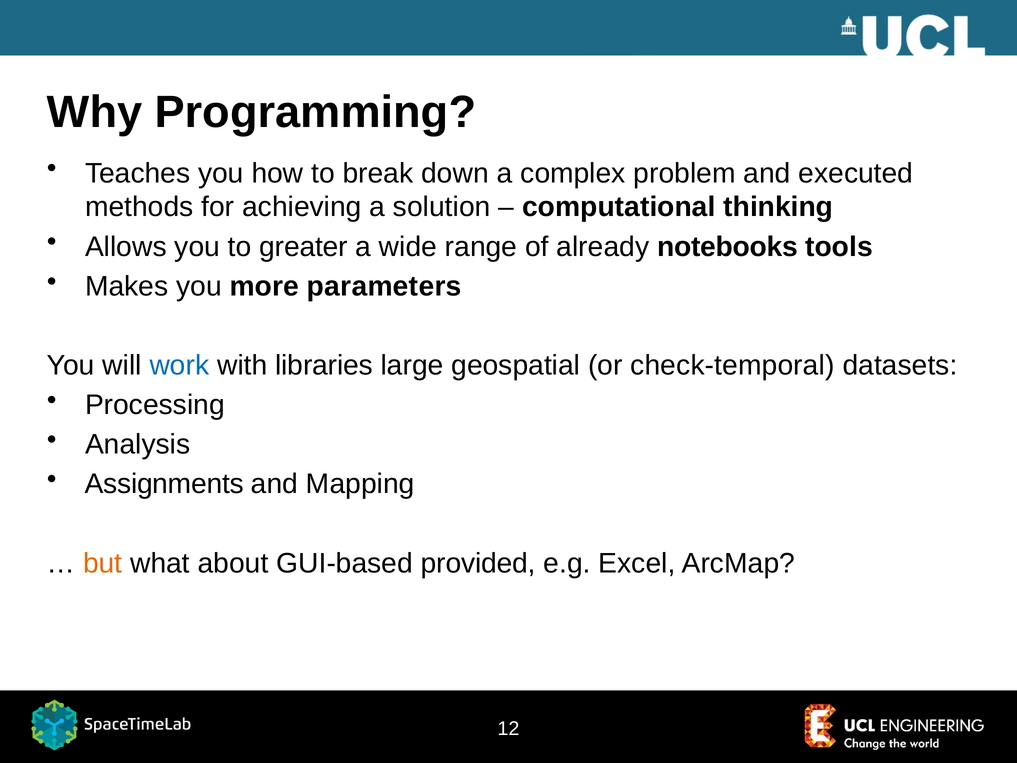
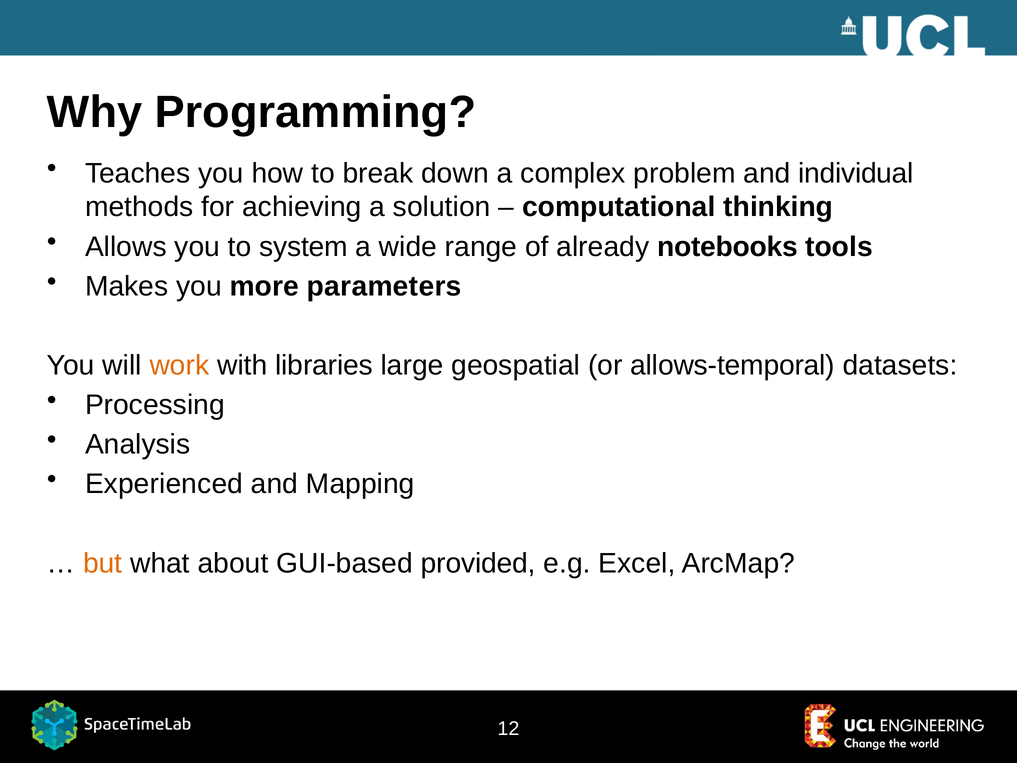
executed: executed -> individual
greater: greater -> system
work colour: blue -> orange
check-temporal: check-temporal -> allows-temporal
Assignments: Assignments -> Experienced
